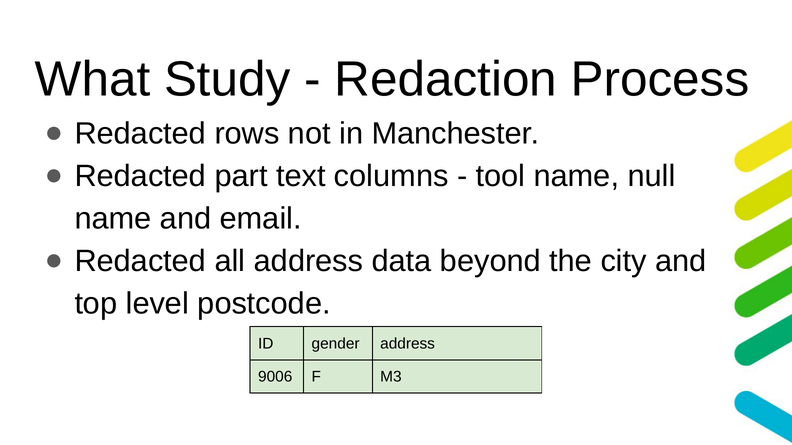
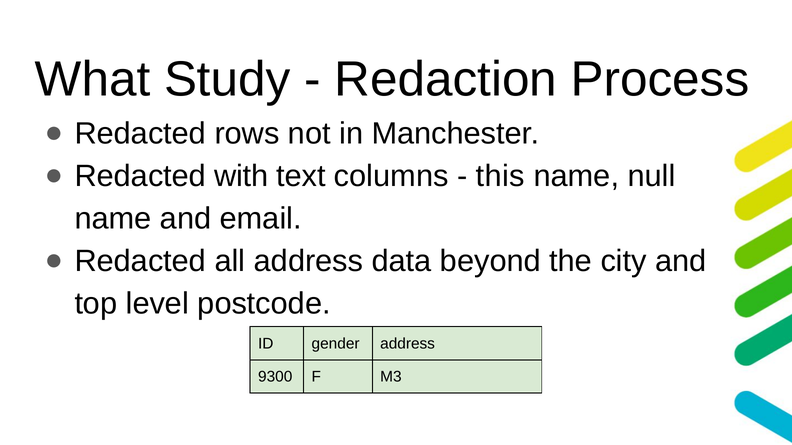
part: part -> with
tool: tool -> this
9006: 9006 -> 9300
